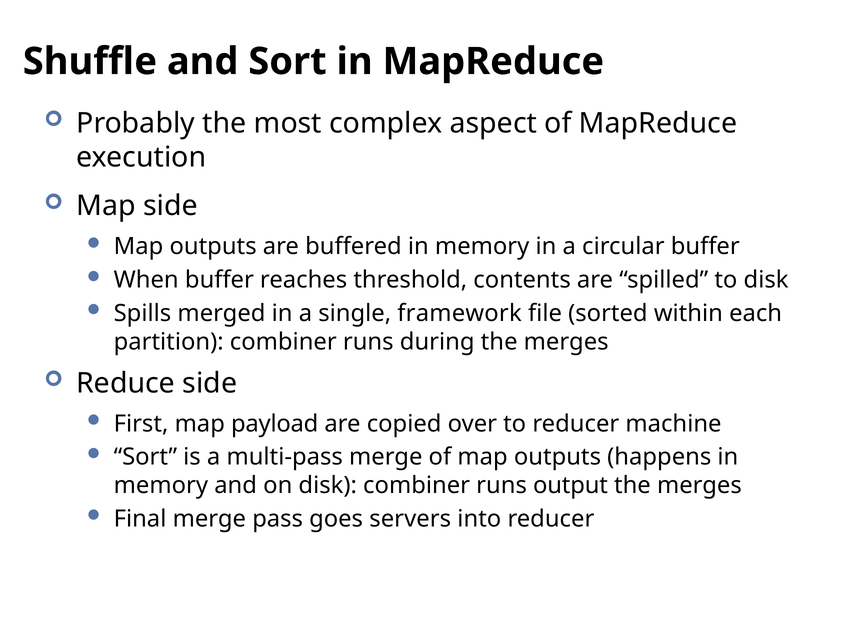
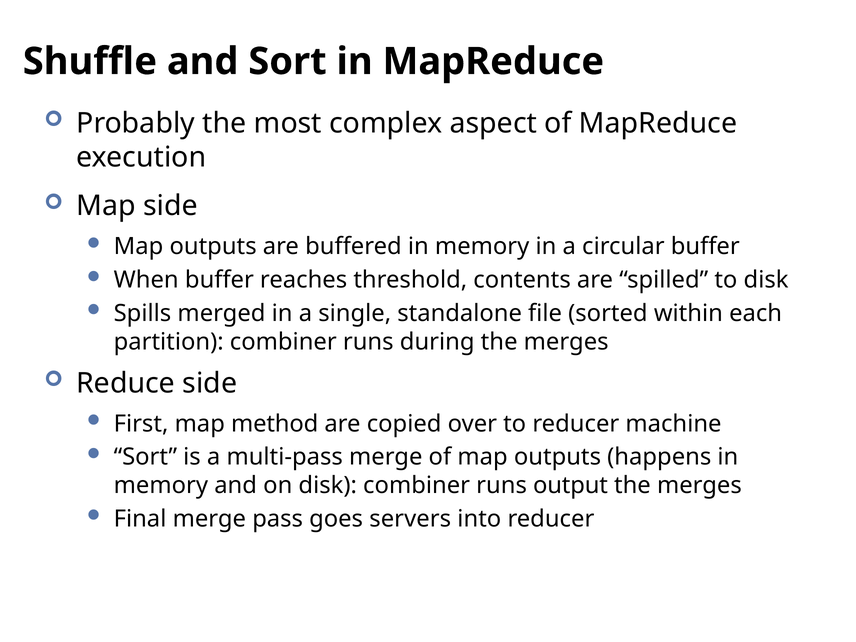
framework: framework -> standalone
payload: payload -> method
